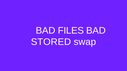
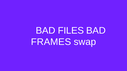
STORED: STORED -> FRAMES
